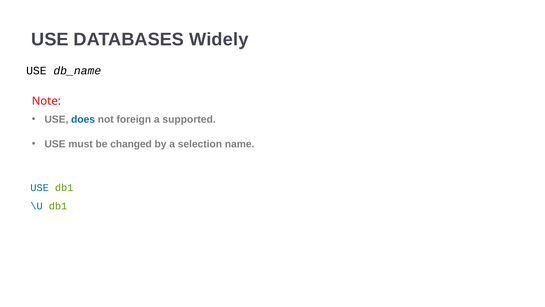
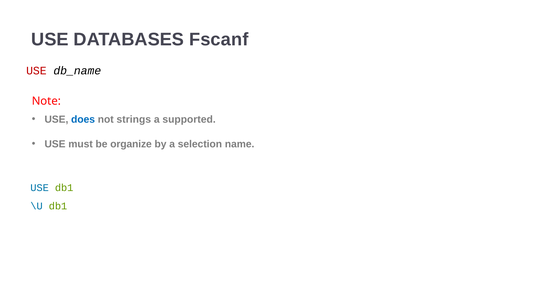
Widely: Widely -> Fscanf
USE at (36, 71) colour: black -> red
foreign: foreign -> strings
changed: changed -> organize
